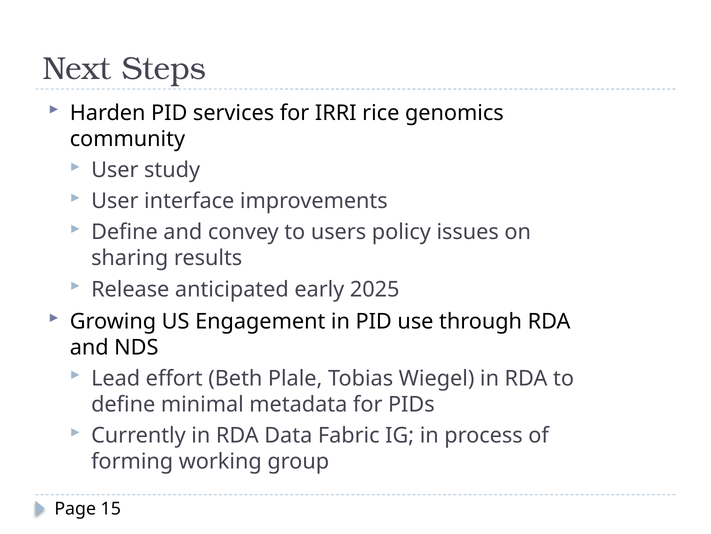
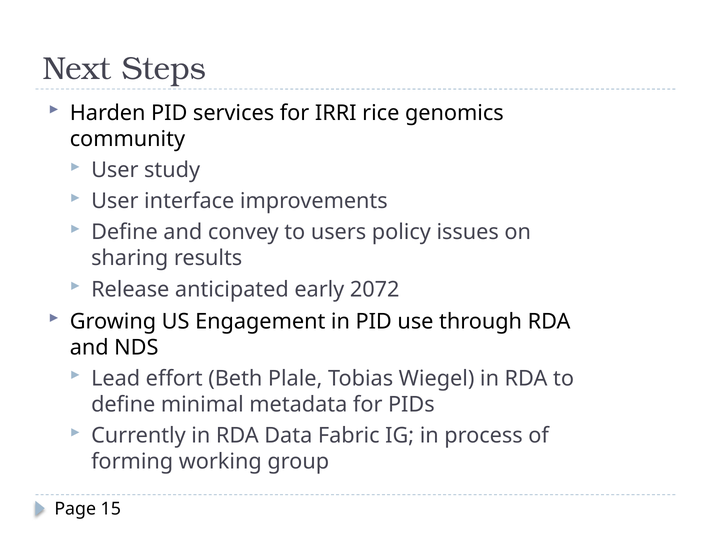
2025: 2025 -> 2072
